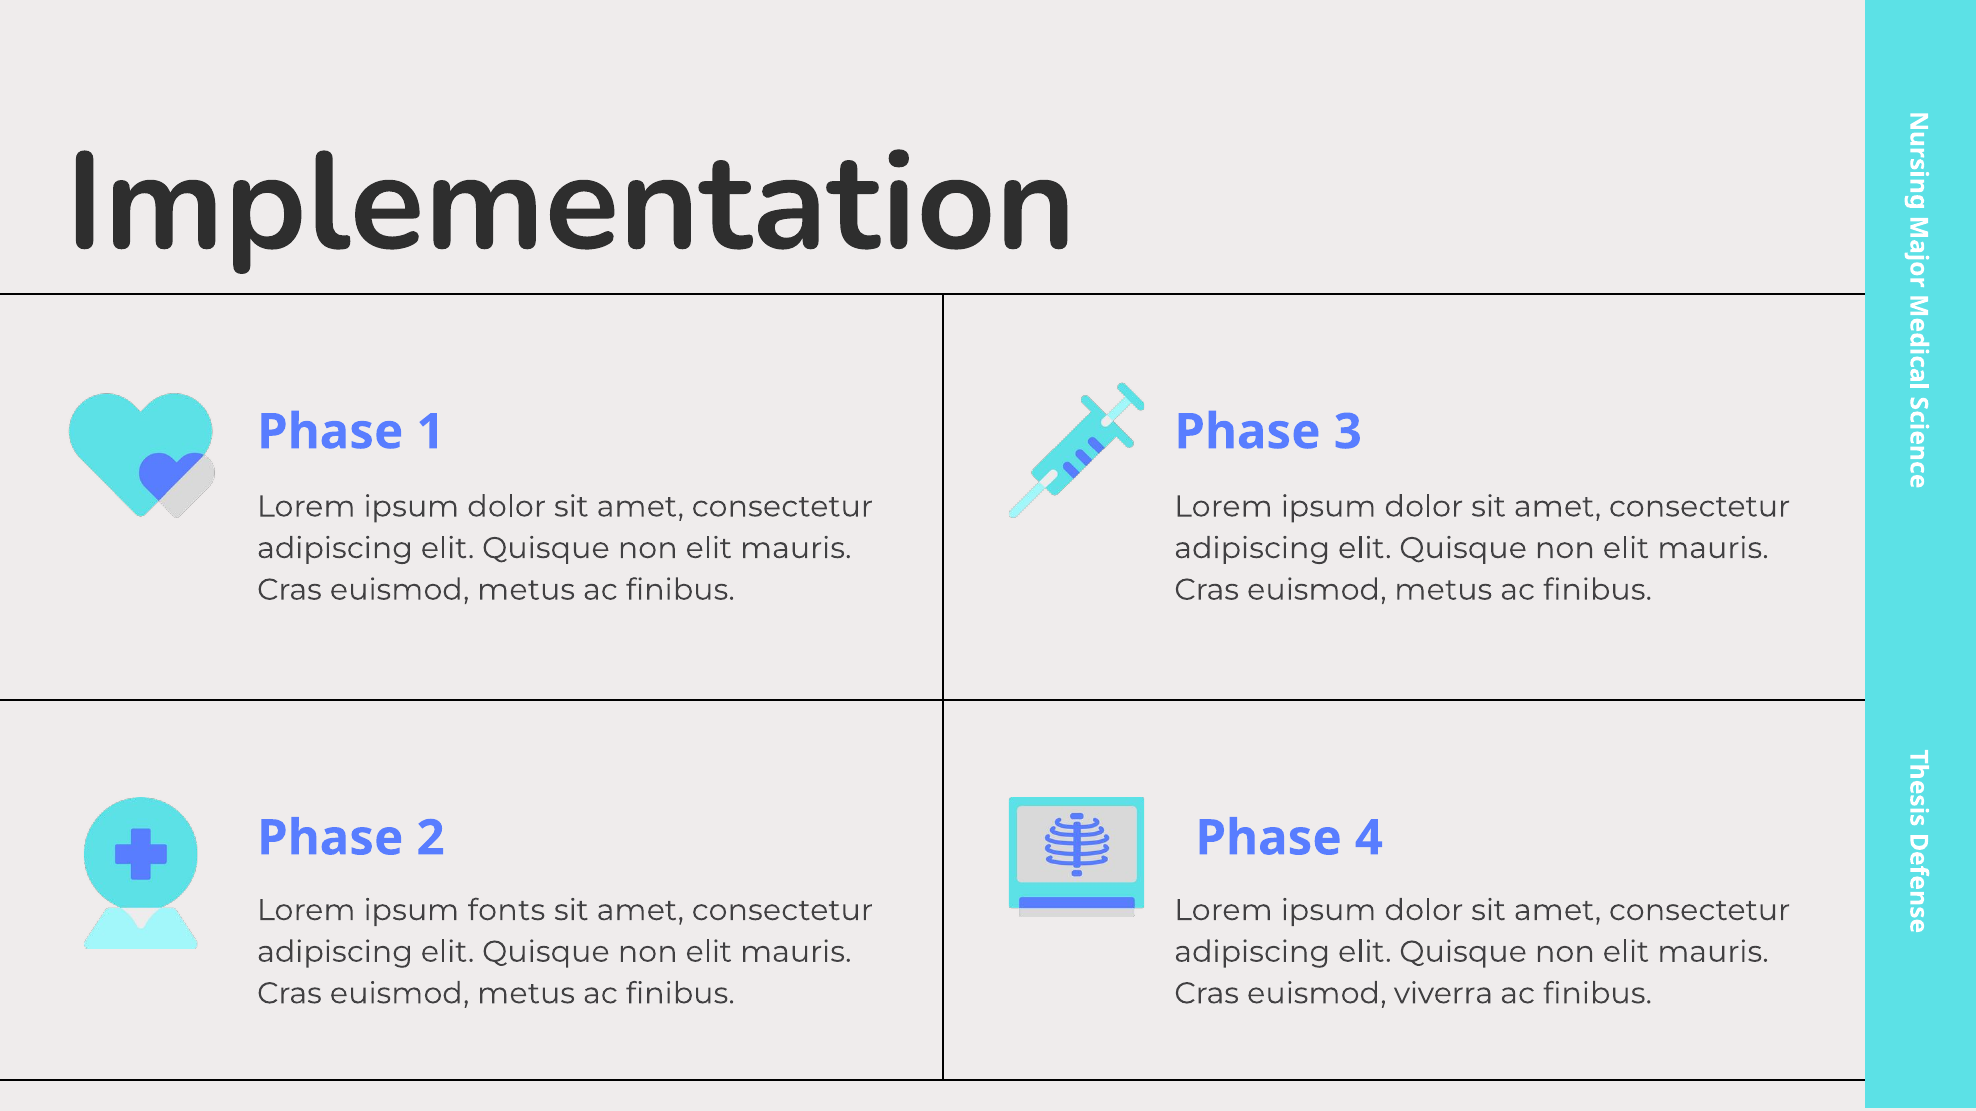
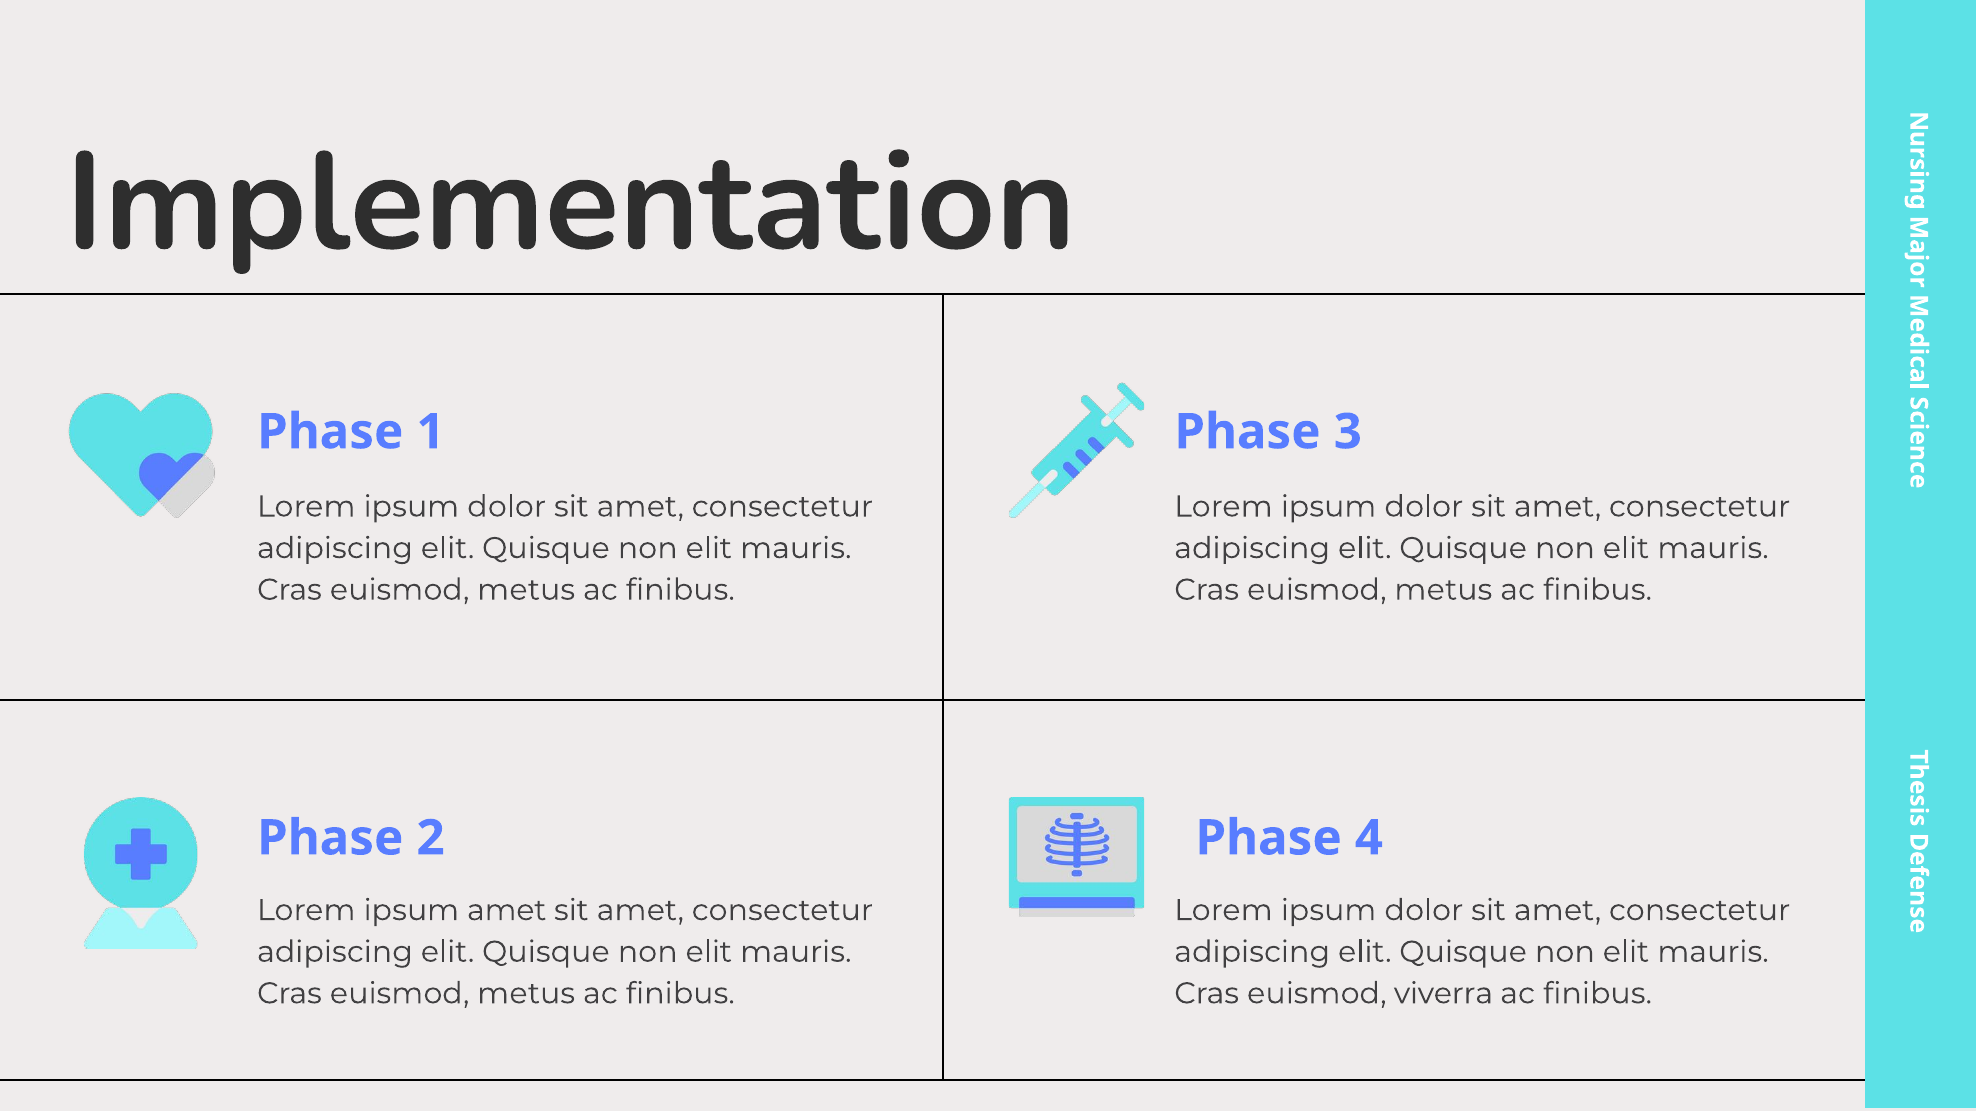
ipsum fonts: fonts -> amet
